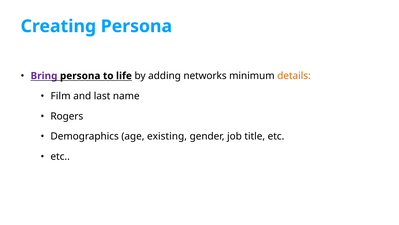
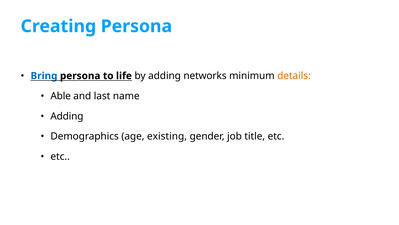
Bring colour: purple -> blue
Film: Film -> Able
Rogers at (67, 116): Rogers -> Adding
